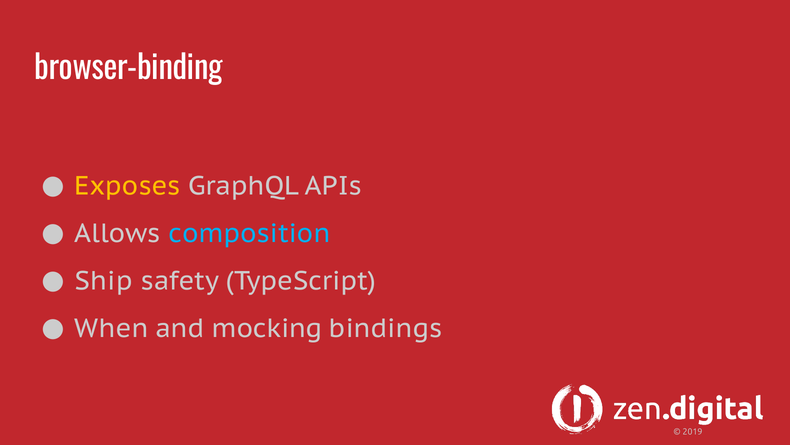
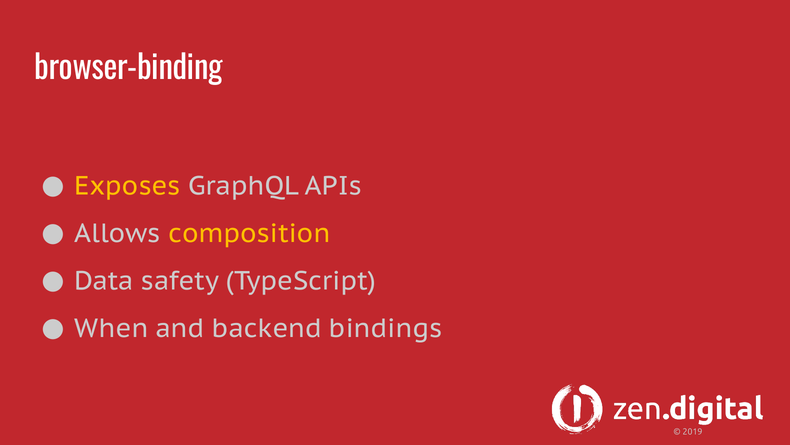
composition colour: light blue -> yellow
Ship: Ship -> Data
mocking: mocking -> backend
